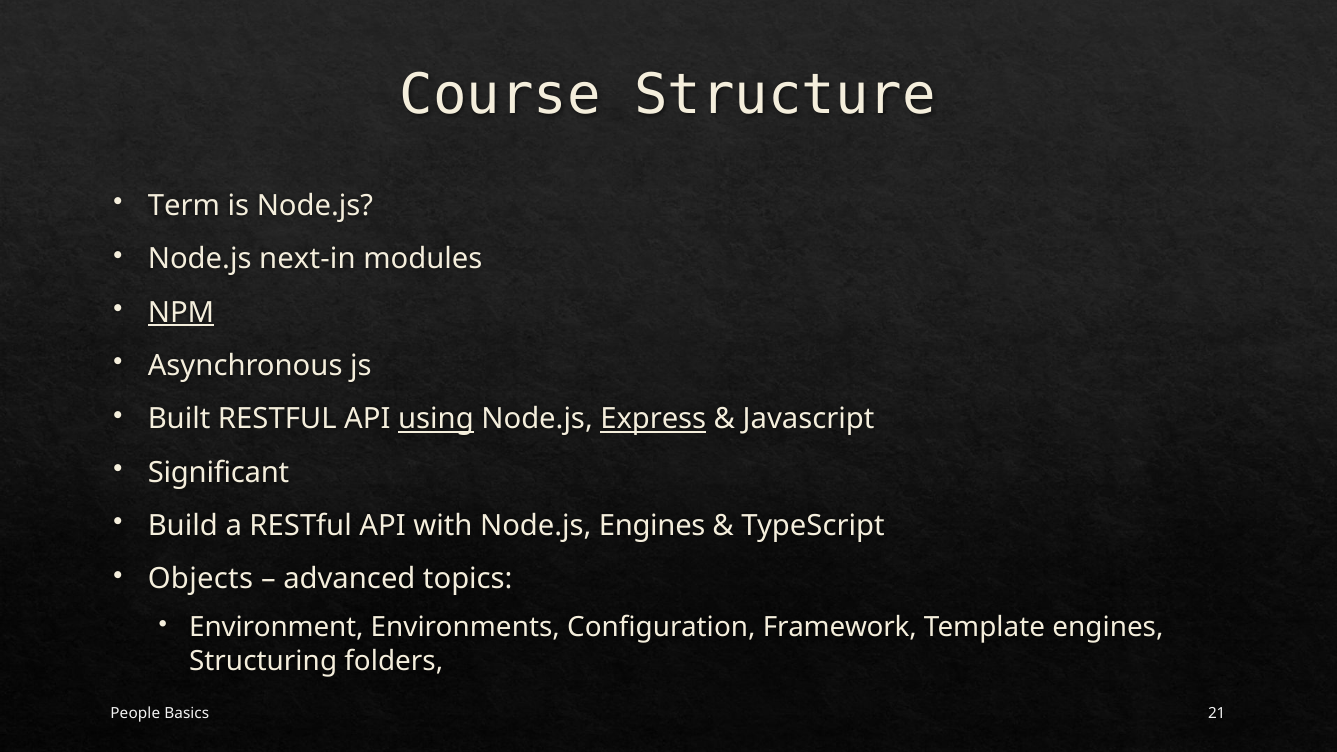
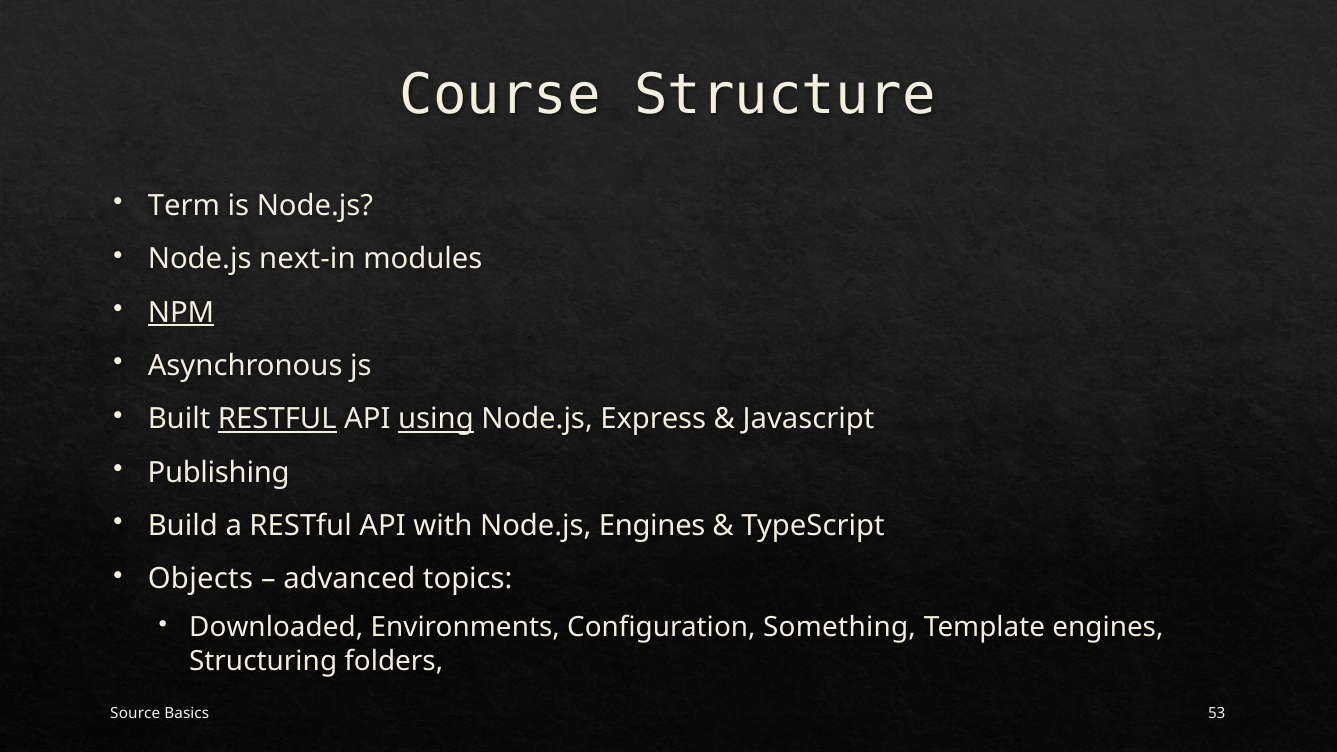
RESTFUL at (277, 419) underline: none -> present
Express underline: present -> none
Significant: Significant -> Publishing
Environment: Environment -> Downloaded
Framework: Framework -> Something
People: People -> Source
21: 21 -> 53
